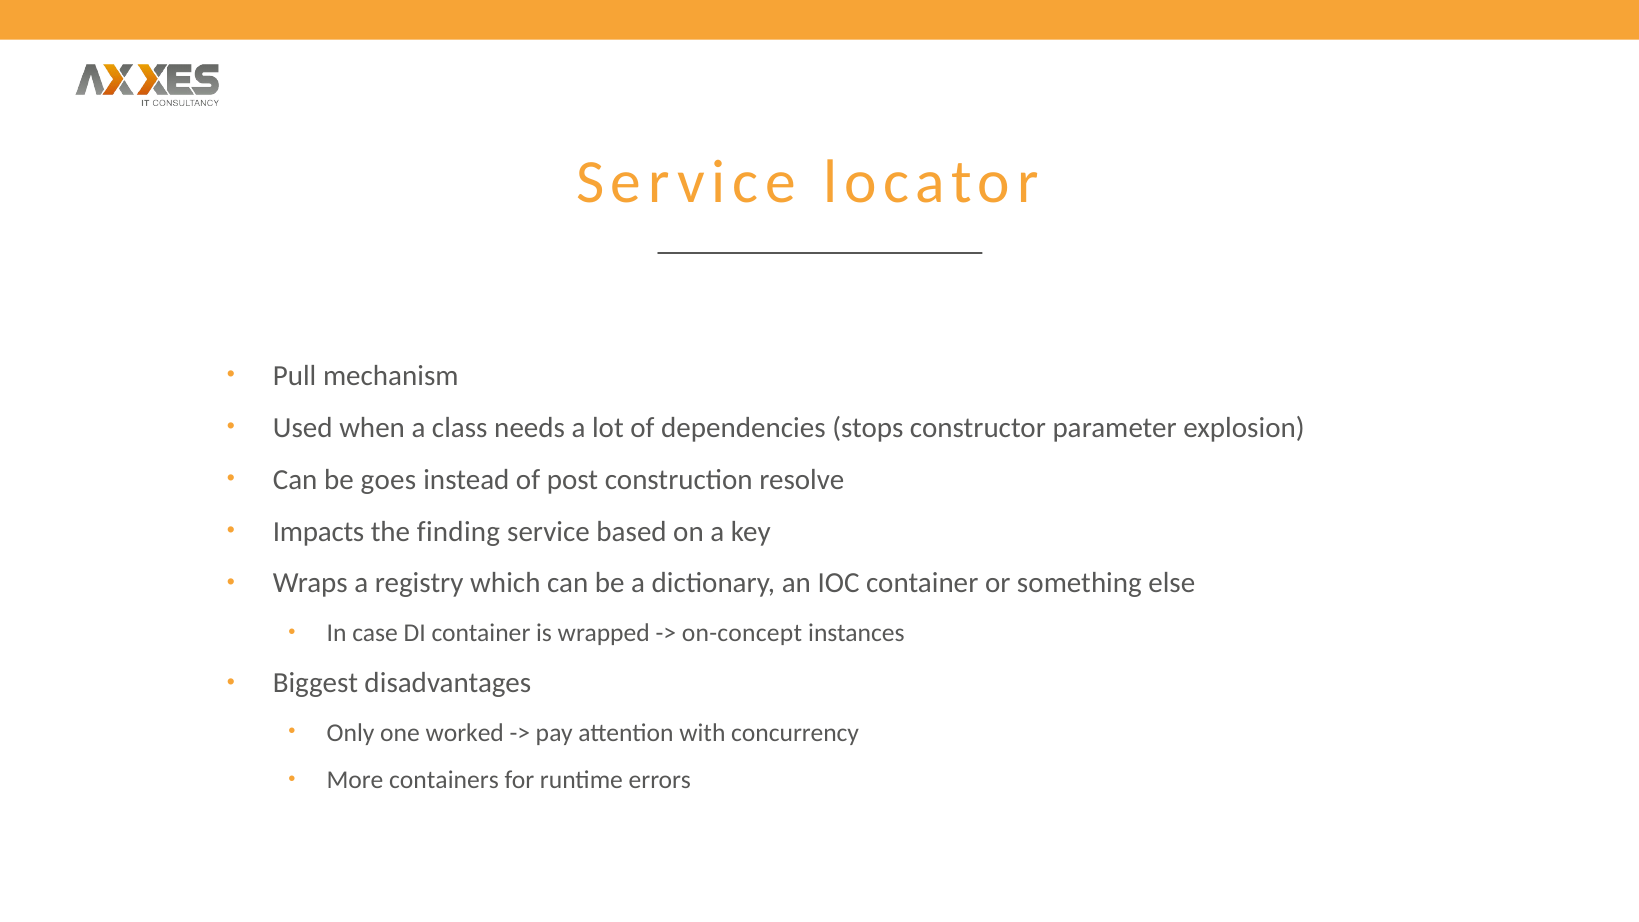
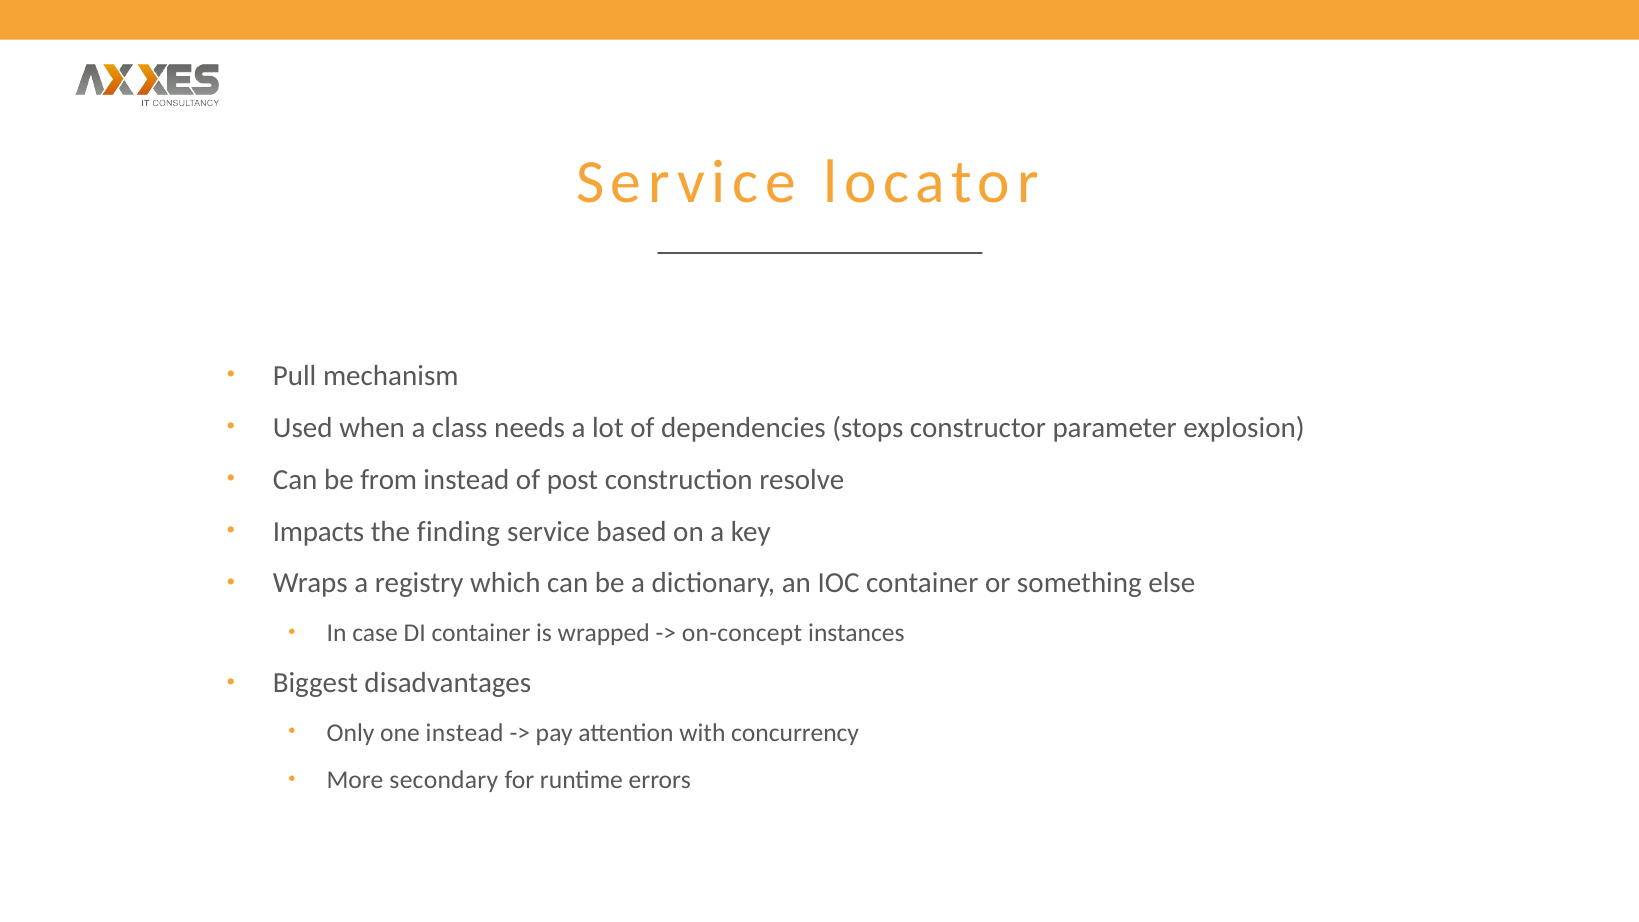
goes: goes -> from
one worked: worked -> instead
containers: containers -> secondary
